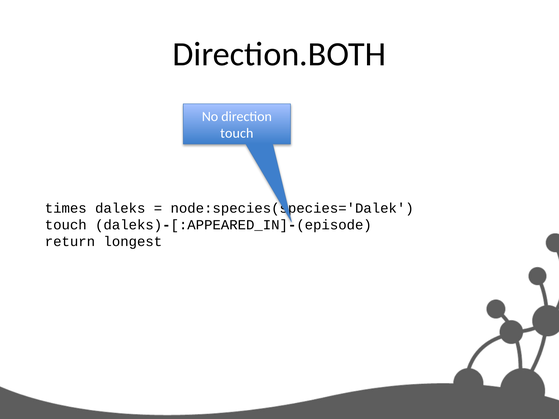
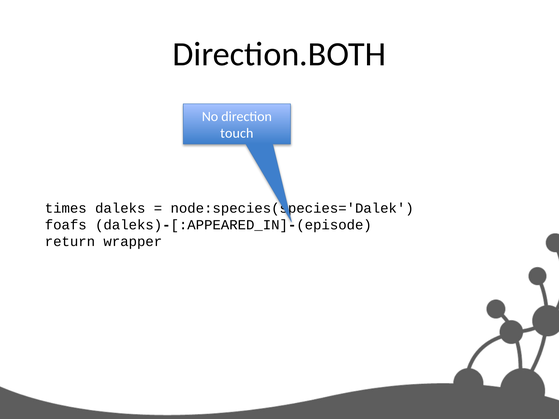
touch at (66, 225): touch -> foafs
longest: longest -> wrapper
